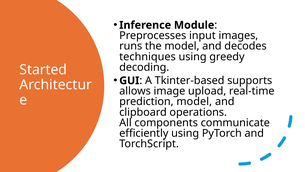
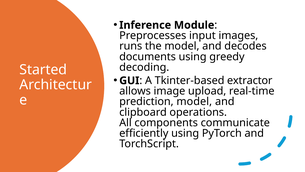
techniques: techniques -> documents
supports: supports -> extractor
